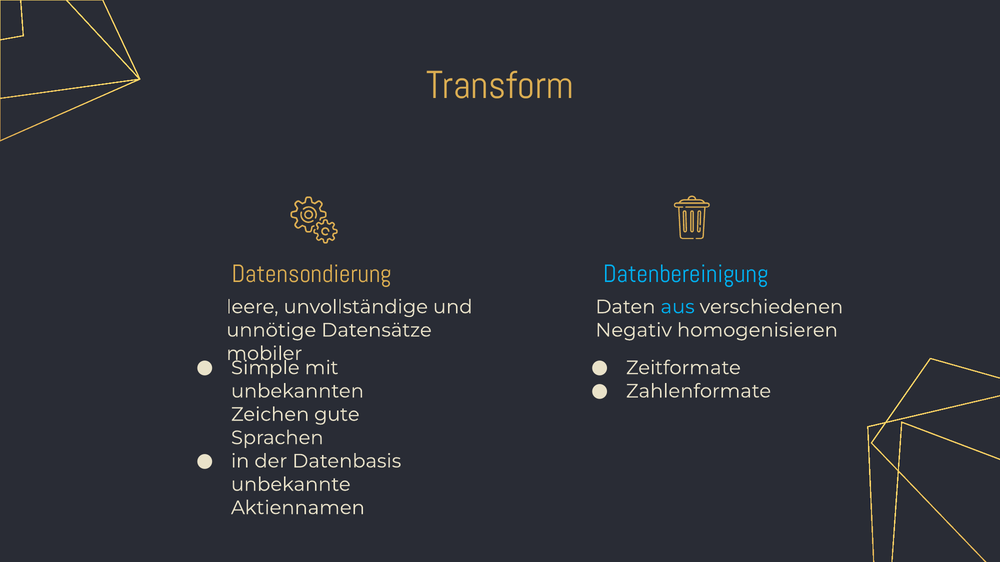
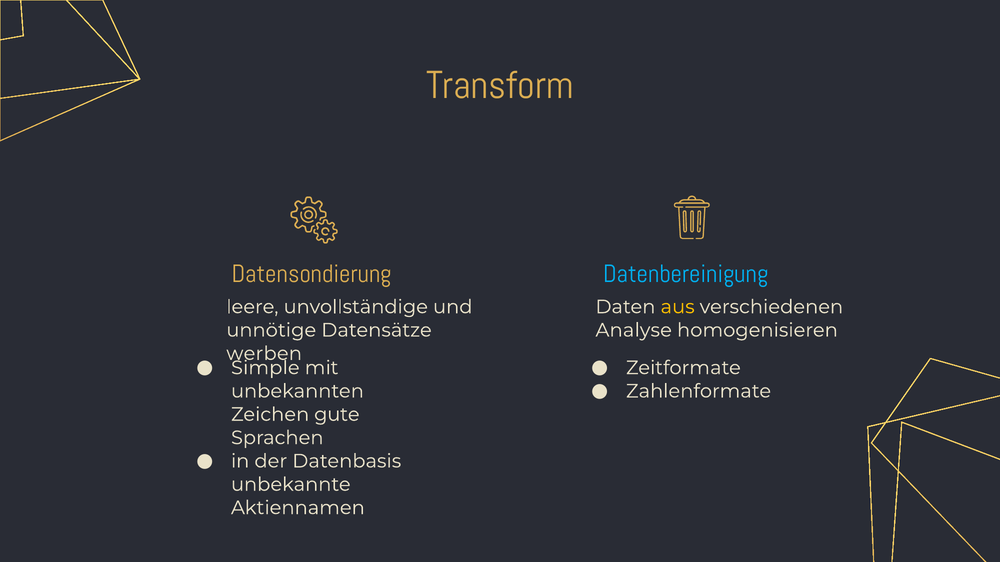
aus colour: light blue -> yellow
Negativ: Negativ -> Analyse
mobiler: mobiler -> werben
